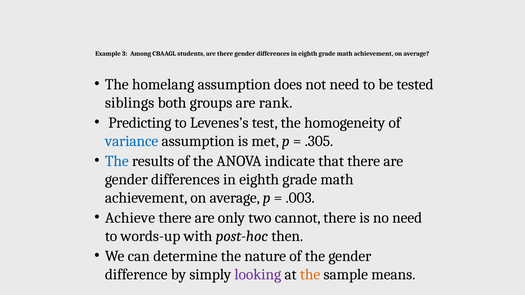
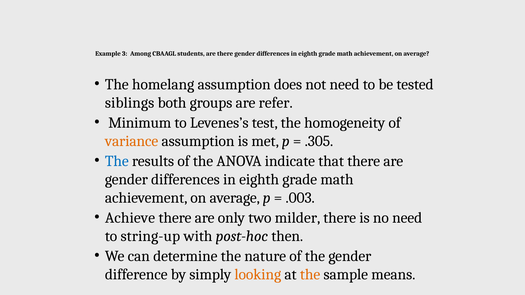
rank: rank -> refer
Predicting: Predicting -> Minimum
variance colour: blue -> orange
cannot: cannot -> milder
words-up: words-up -> string-up
looking colour: purple -> orange
